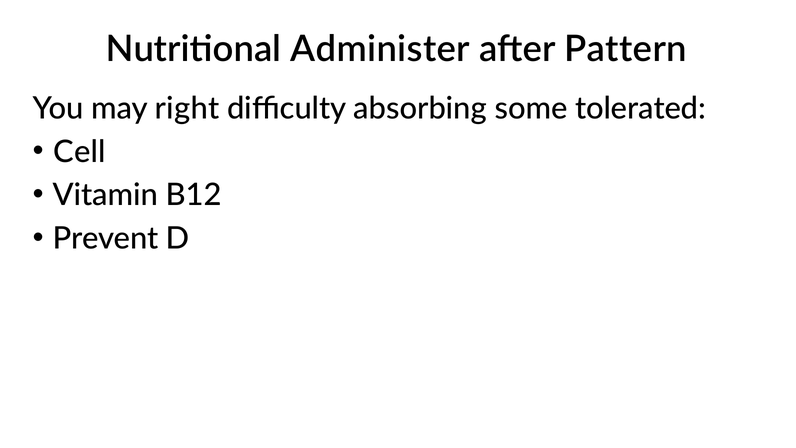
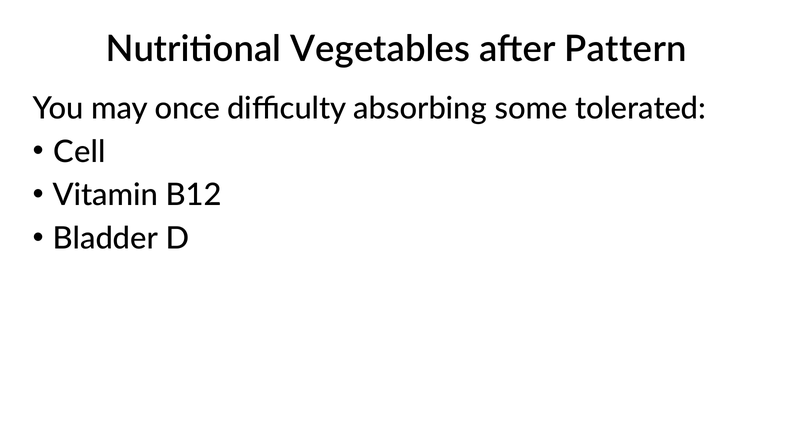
Administer: Administer -> Vegetables
right: right -> once
Prevent: Prevent -> Bladder
